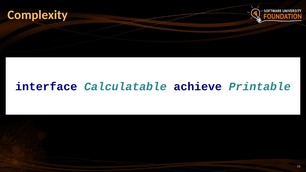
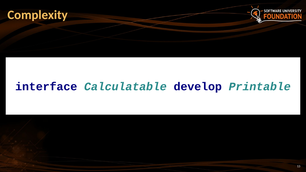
achieve: achieve -> develop
